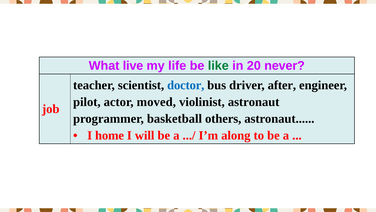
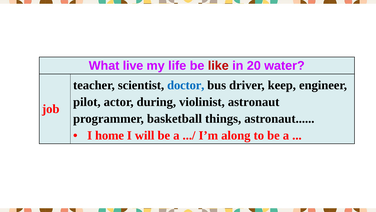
like colour: green -> red
never: never -> water
after: after -> keep
moved: moved -> during
others: others -> things
